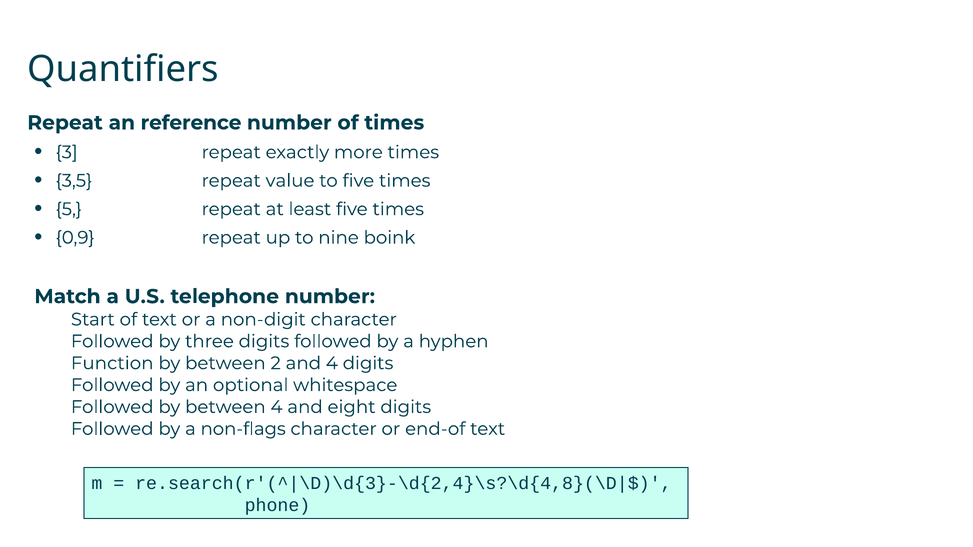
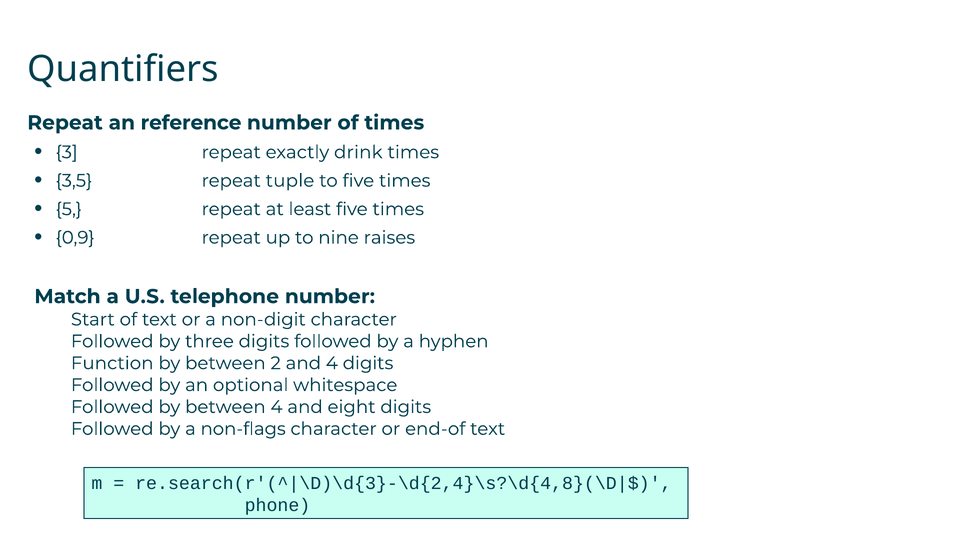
more: more -> drink
value: value -> tuple
boink: boink -> raises
